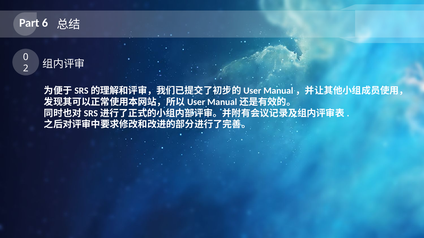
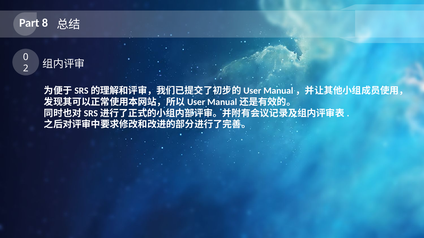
6: 6 -> 8
